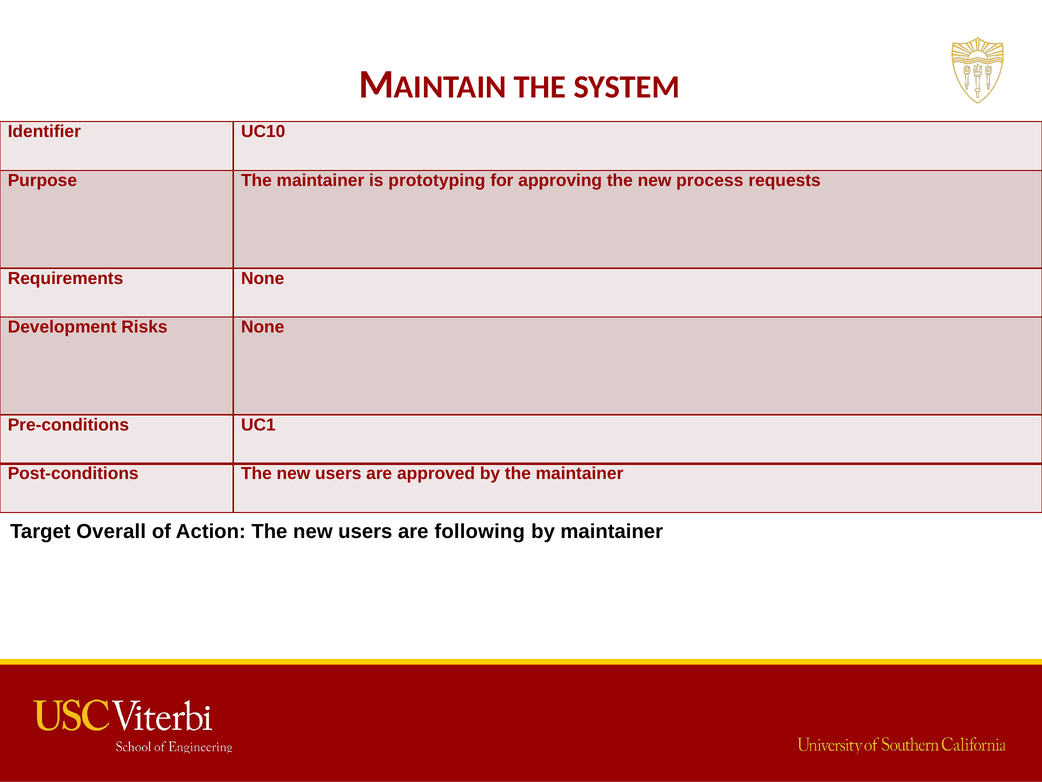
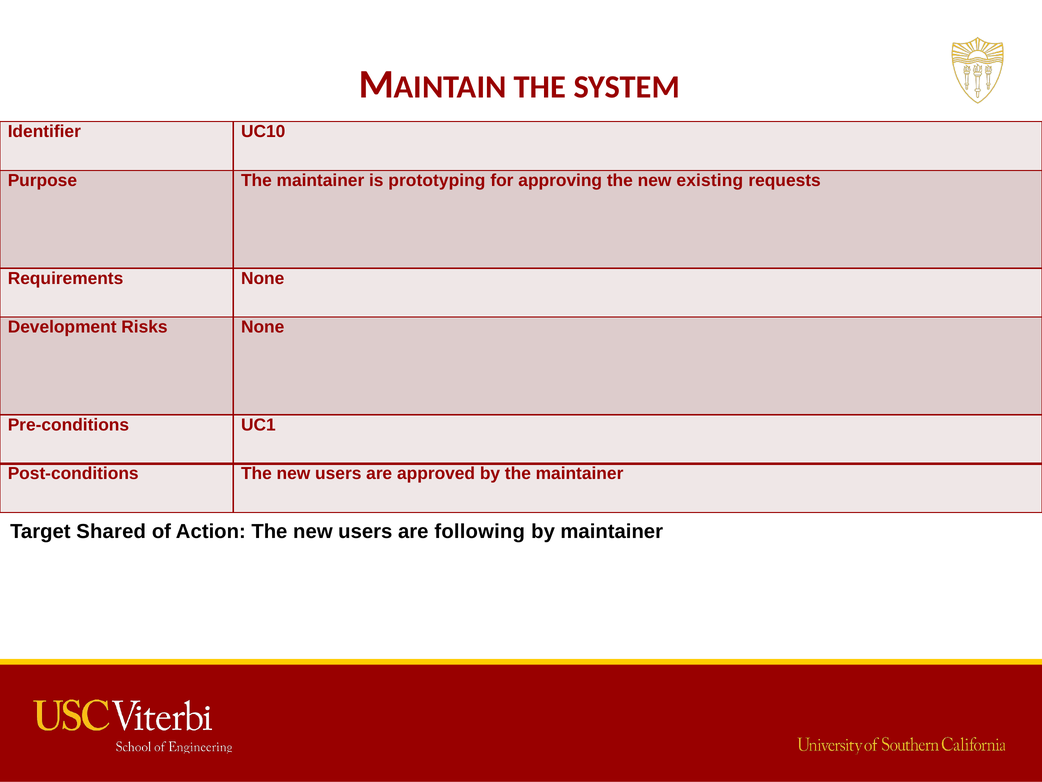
process: process -> existing
Overall: Overall -> Shared
